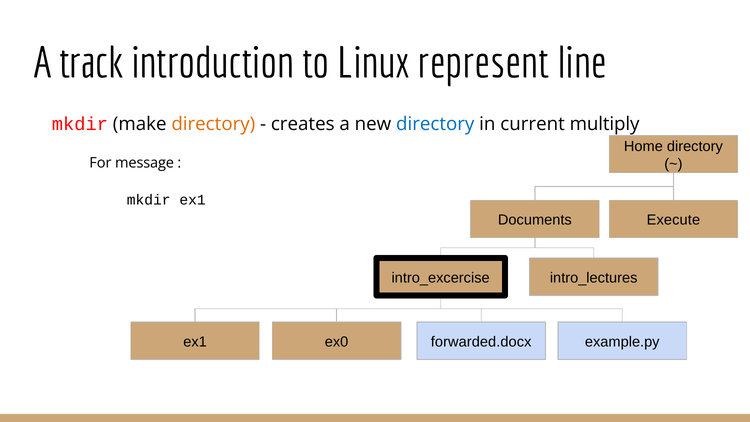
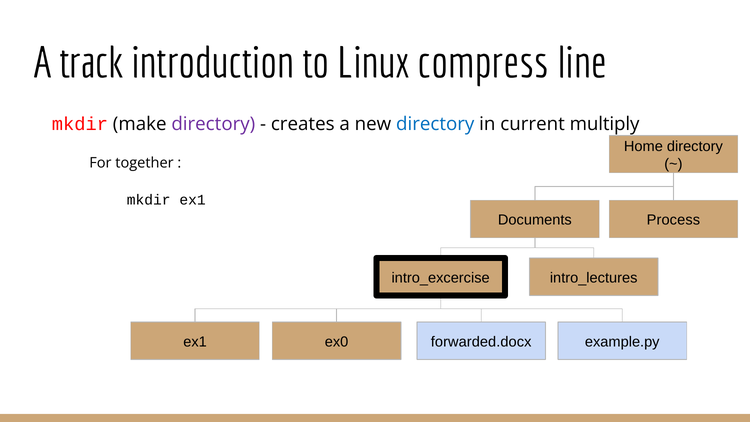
represent: represent -> compress
directory at (213, 124) colour: orange -> purple
message: message -> together
Execute: Execute -> Process
